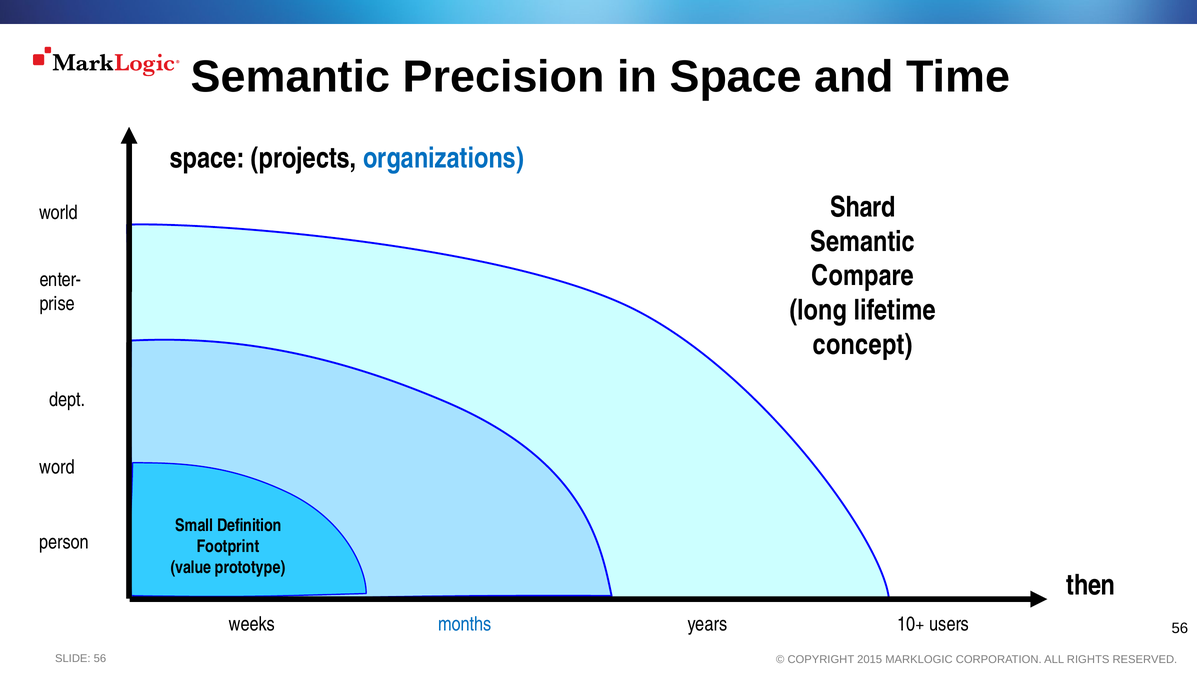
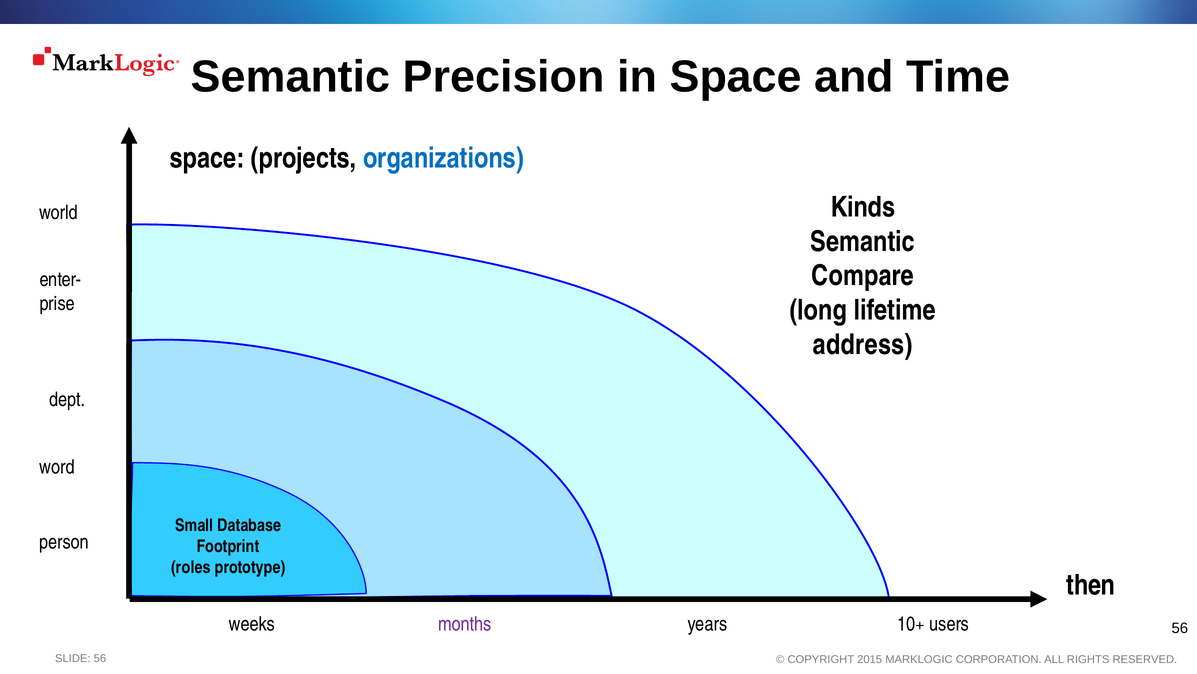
Shard: Shard -> Kinds
concept: concept -> address
Definition: Definition -> Database
value: value -> roles
months colour: blue -> purple
